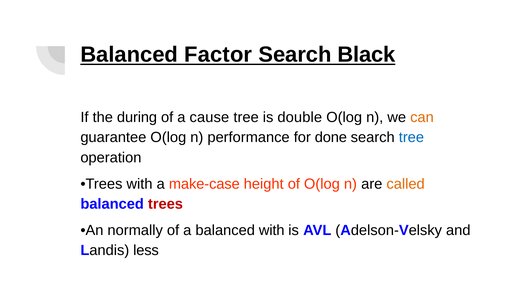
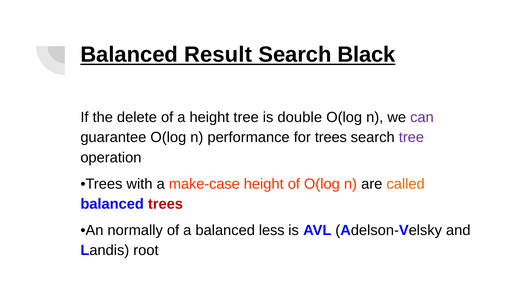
Factor: Factor -> Result
during: during -> delete
a cause: cause -> height
can colour: orange -> purple
for done: done -> trees
tree at (411, 137) colour: blue -> purple
balanced with: with -> less
less: less -> root
